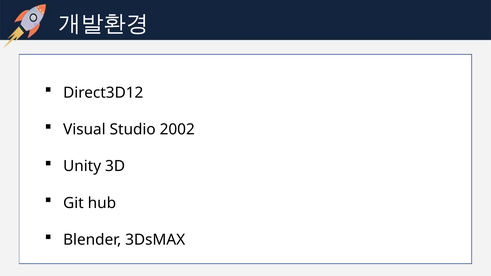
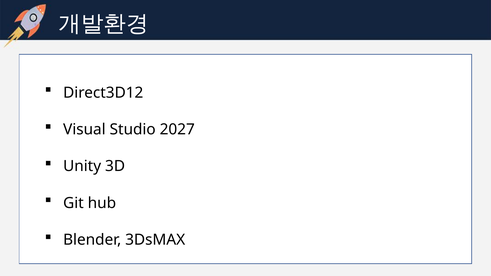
2002: 2002 -> 2027
